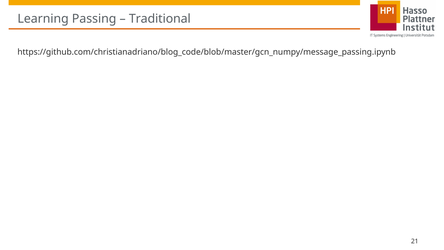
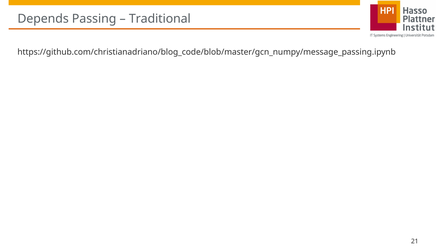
Learning: Learning -> Depends
